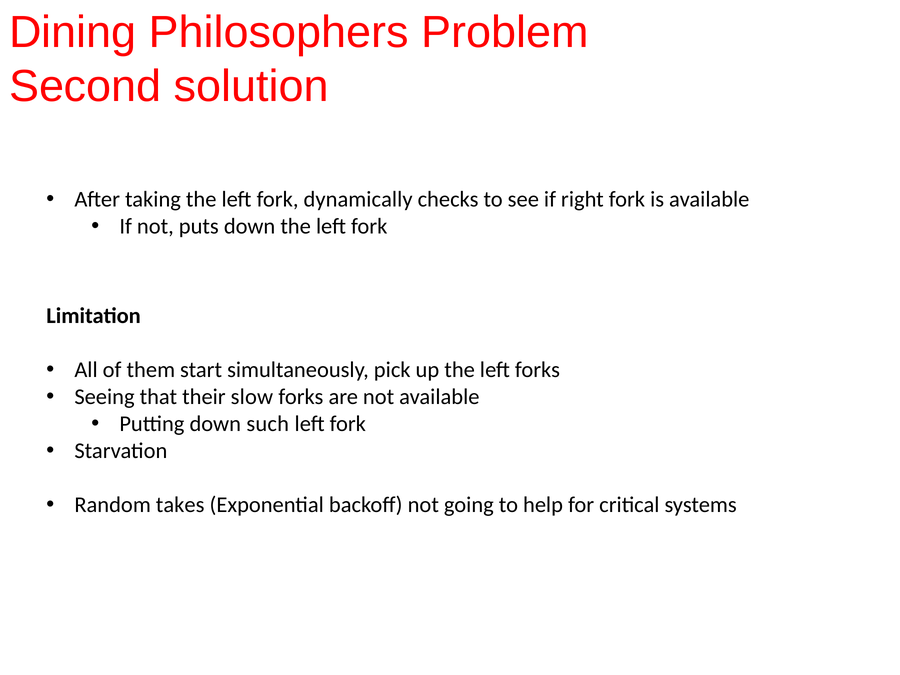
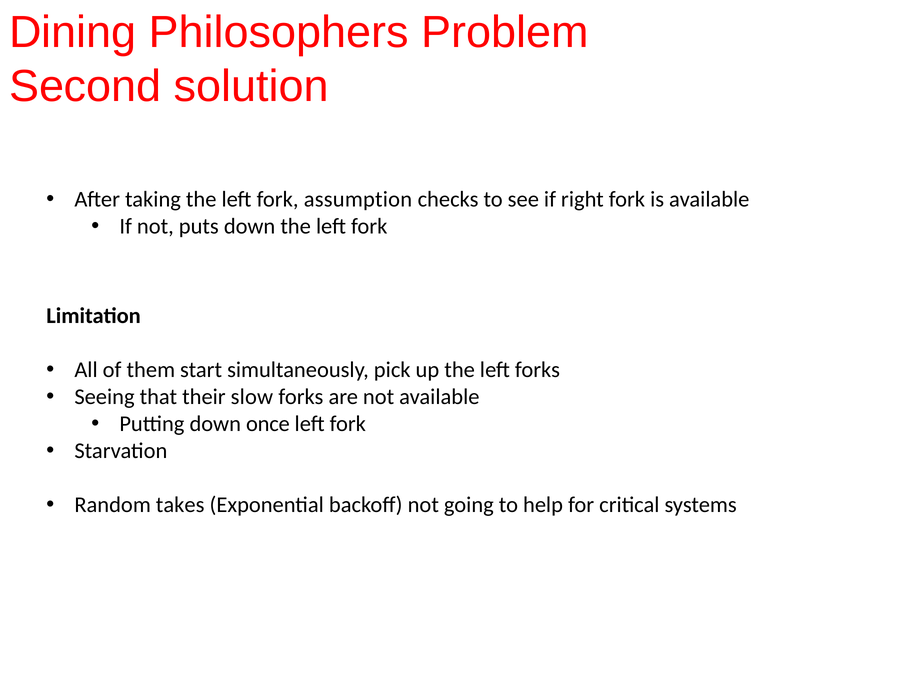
dynamically: dynamically -> assumption
such: such -> once
